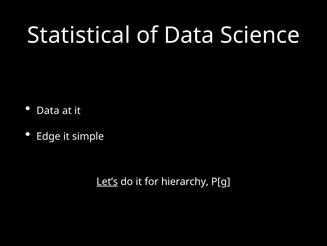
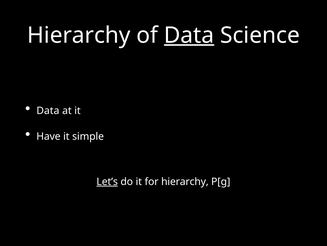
Statistical at (79, 35): Statistical -> Hierarchy
Data at (189, 35) underline: none -> present
Edge: Edge -> Have
